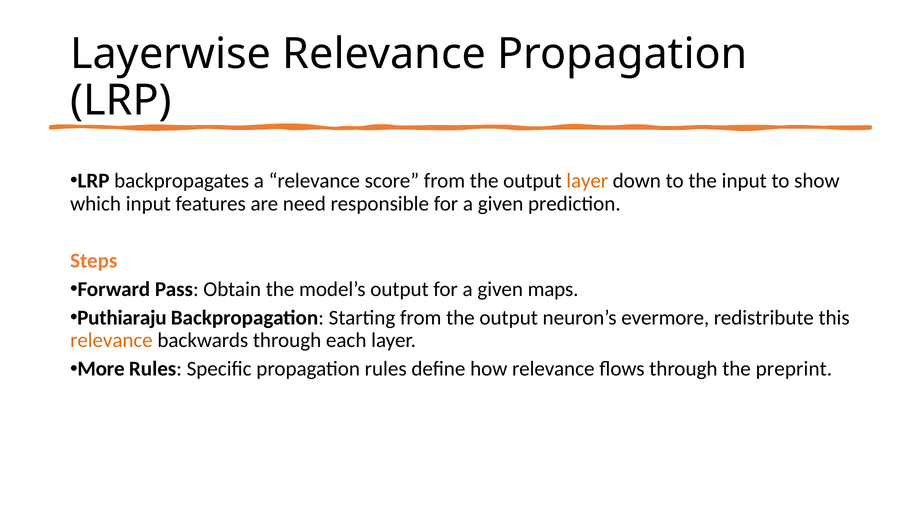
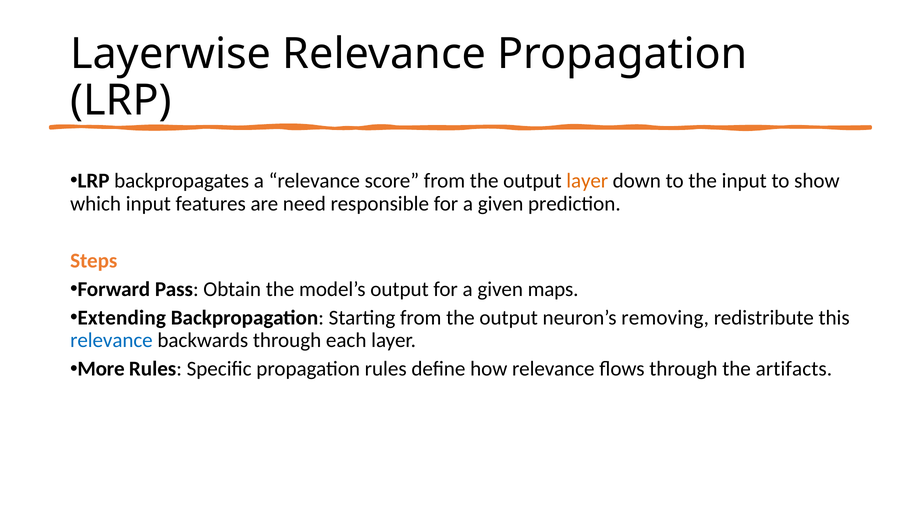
Puthiaraju: Puthiaraju -> Extending
evermore: evermore -> removing
relevance at (111, 340) colour: orange -> blue
preprint: preprint -> artifacts
